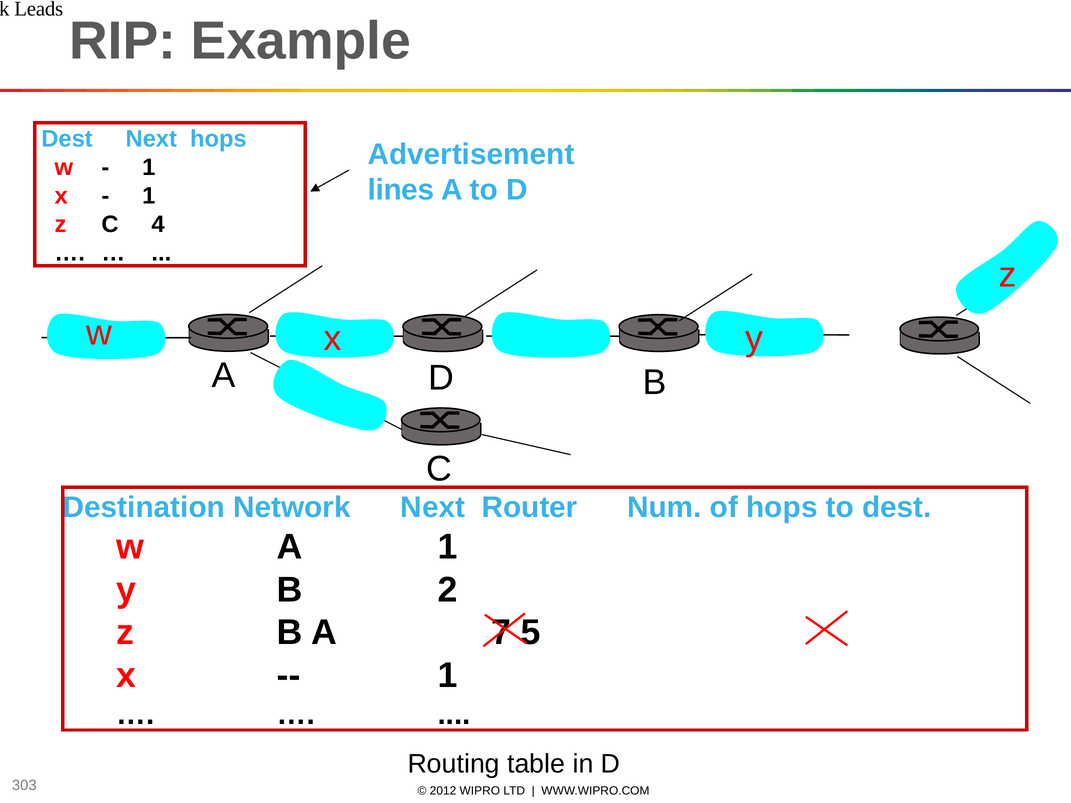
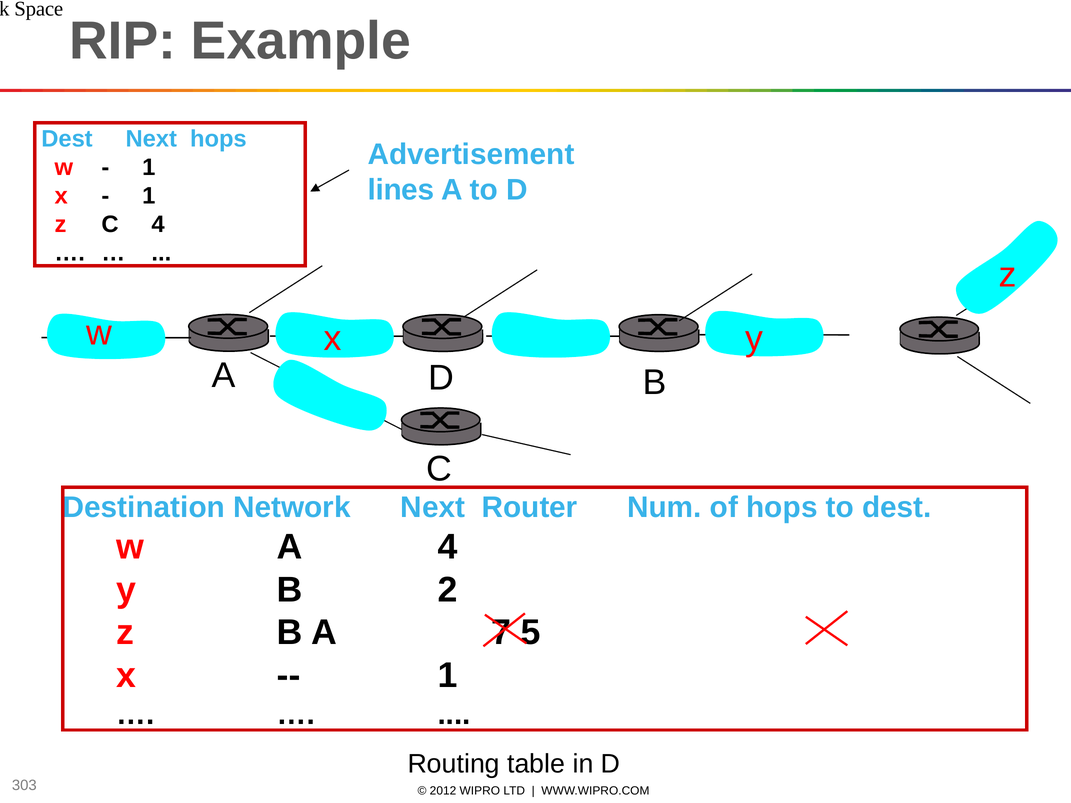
Leads: Leads -> Space
A 1: 1 -> 4
